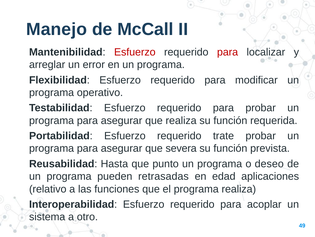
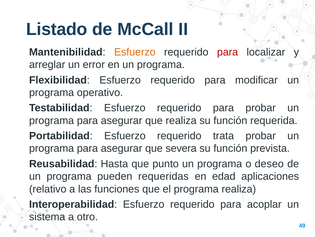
Manejo: Manejo -> Listado
Esfuerzo at (135, 52) colour: red -> orange
trate: trate -> trata
retrasadas: retrasadas -> requeridas
